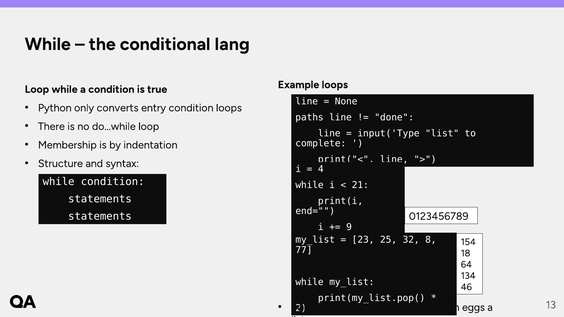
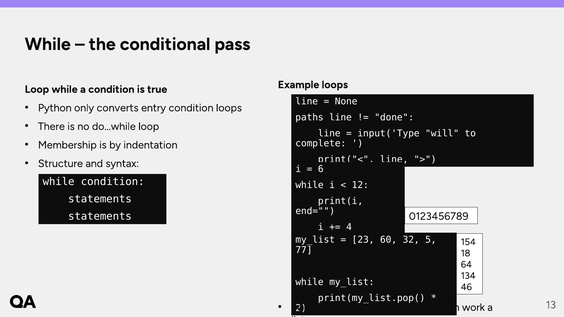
lang: lang -> pass
input('Type list: list -> will
4: 4 -> 6
21: 21 -> 12
9: 9 -> 4
25: 25 -> 60
8: 8 -> 5
eggs: eggs -> work
